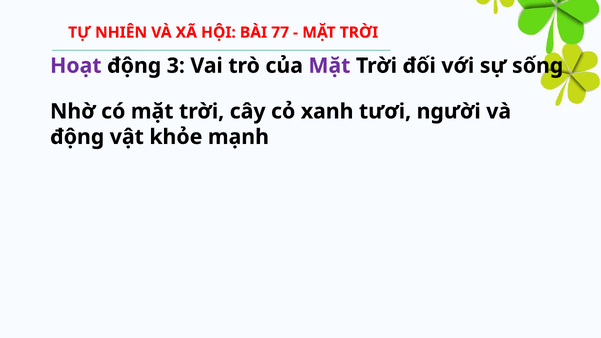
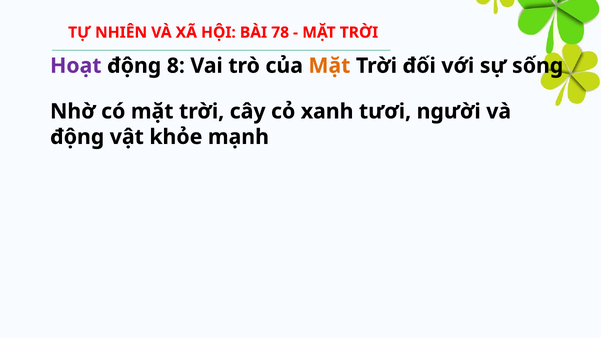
77: 77 -> 78
3: 3 -> 8
Mặt at (329, 66) colour: purple -> orange
